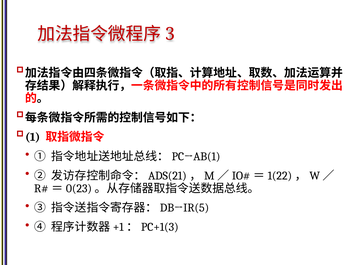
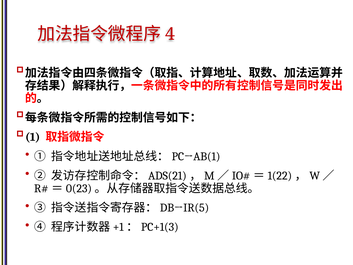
3: 3 -> 4
